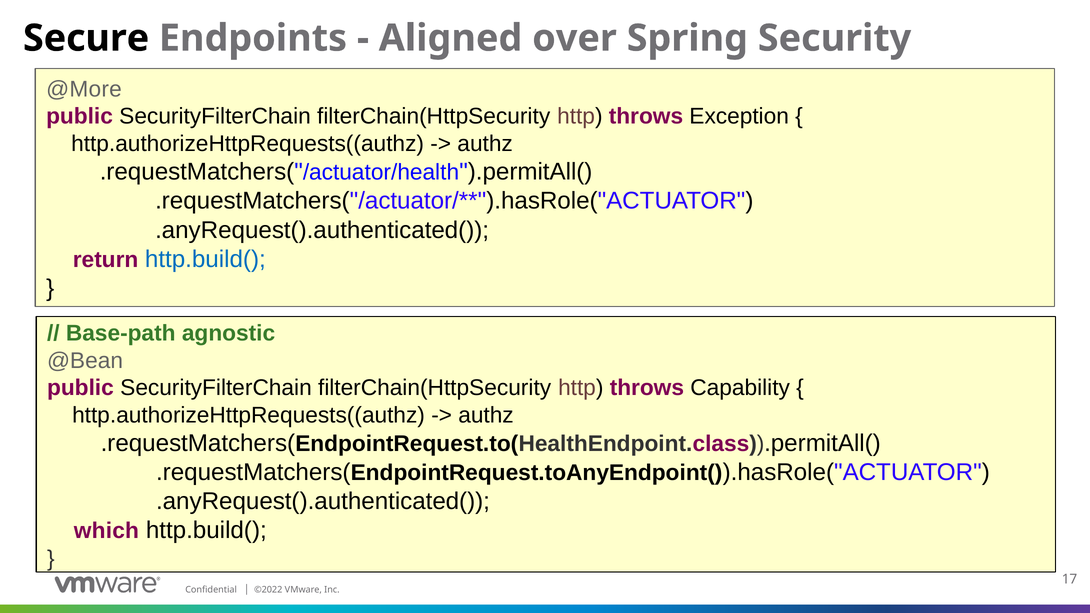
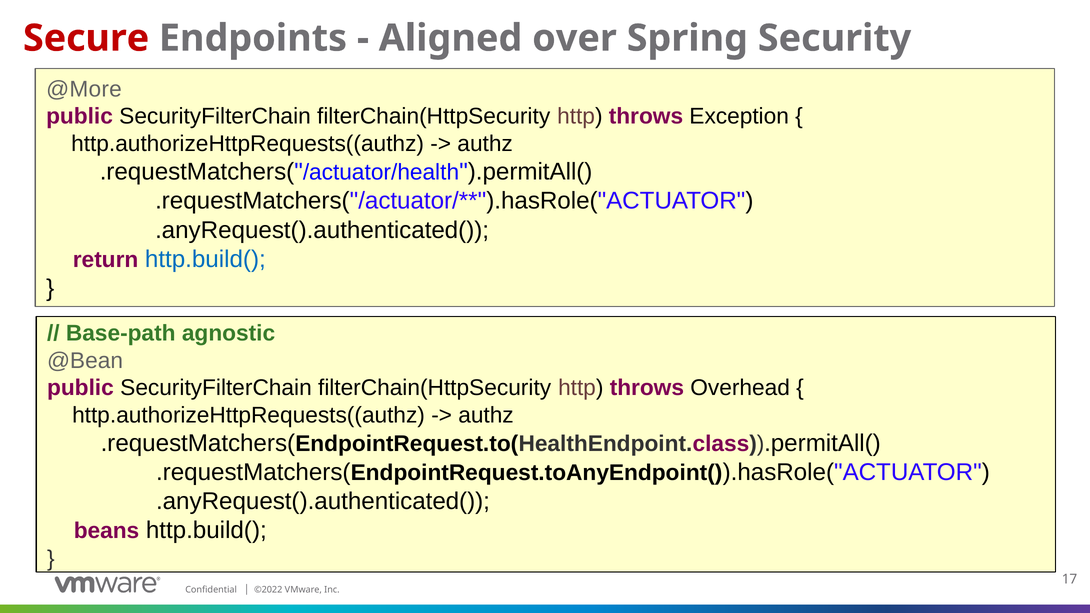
Secure colour: black -> red
Capability: Capability -> Overhead
which: which -> beans
